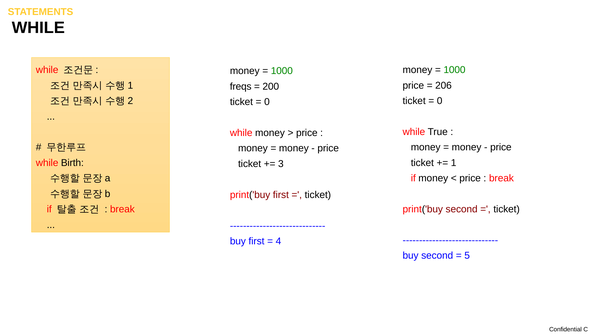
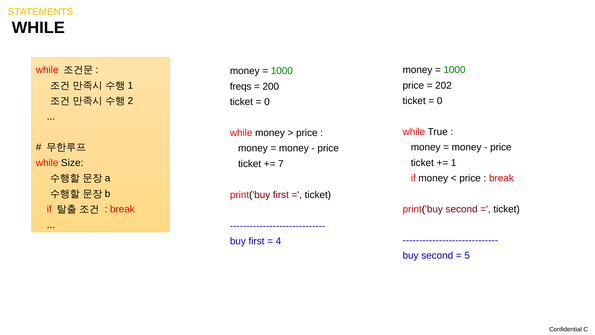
206: 206 -> 202
Birth: Birth -> Size
3: 3 -> 7
